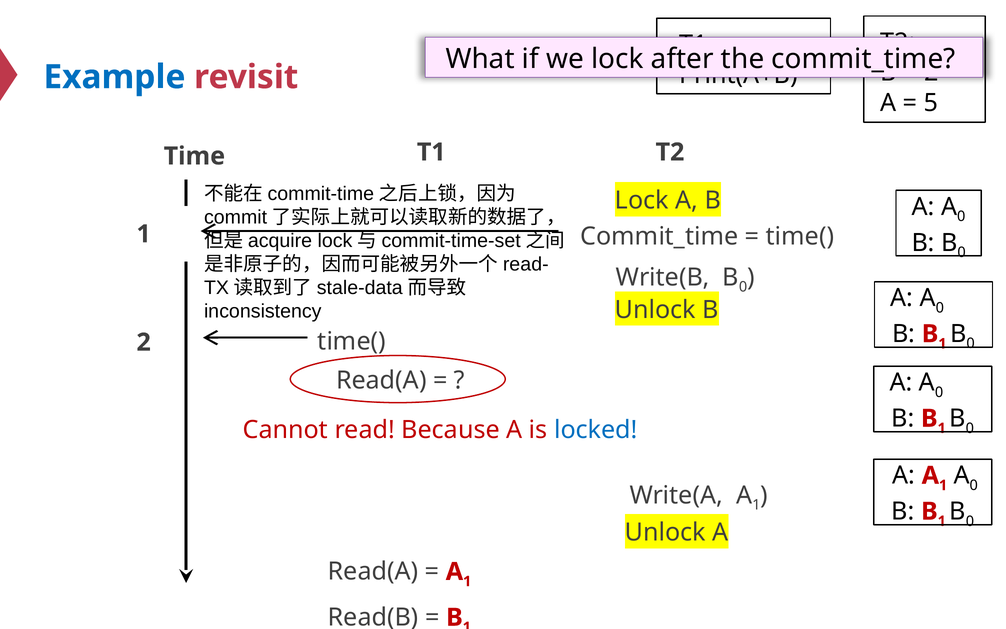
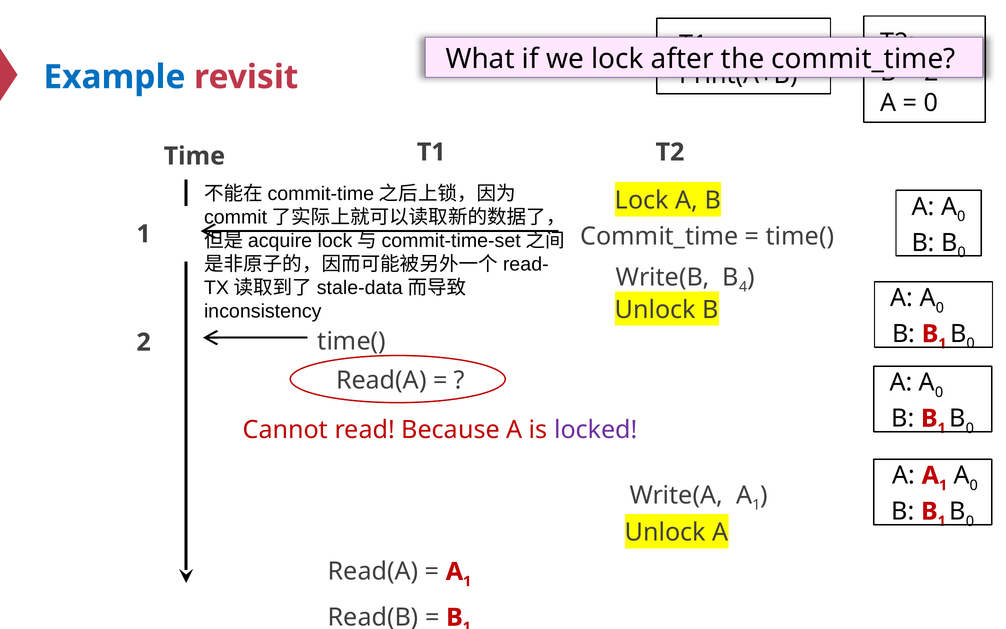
5 at (931, 103): 5 -> 0
0 at (743, 287): 0 -> 4
locked colour: blue -> purple
